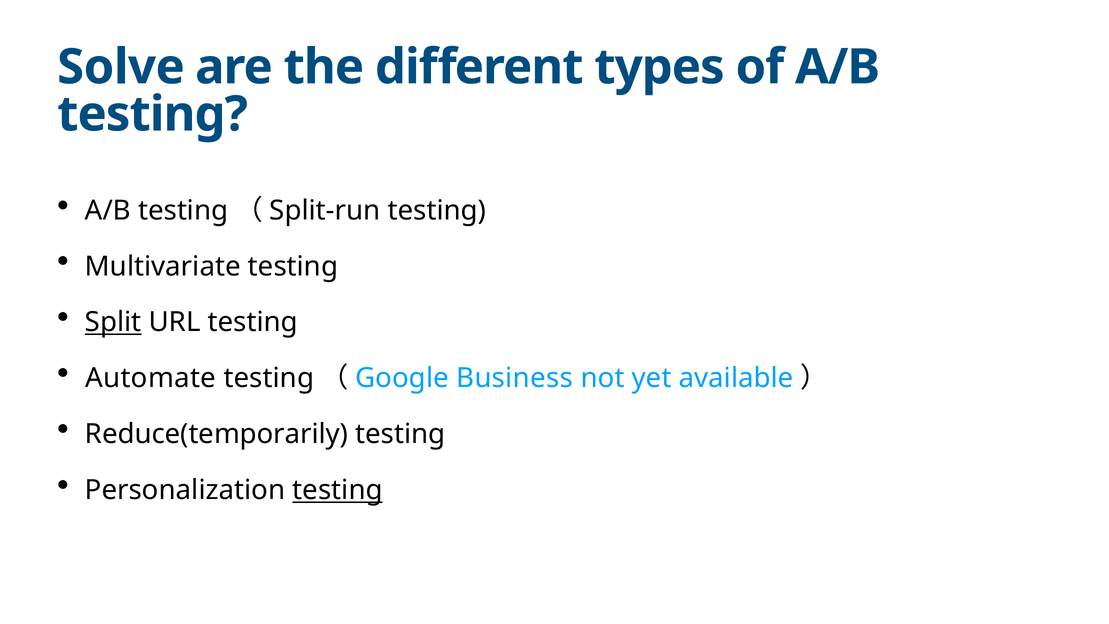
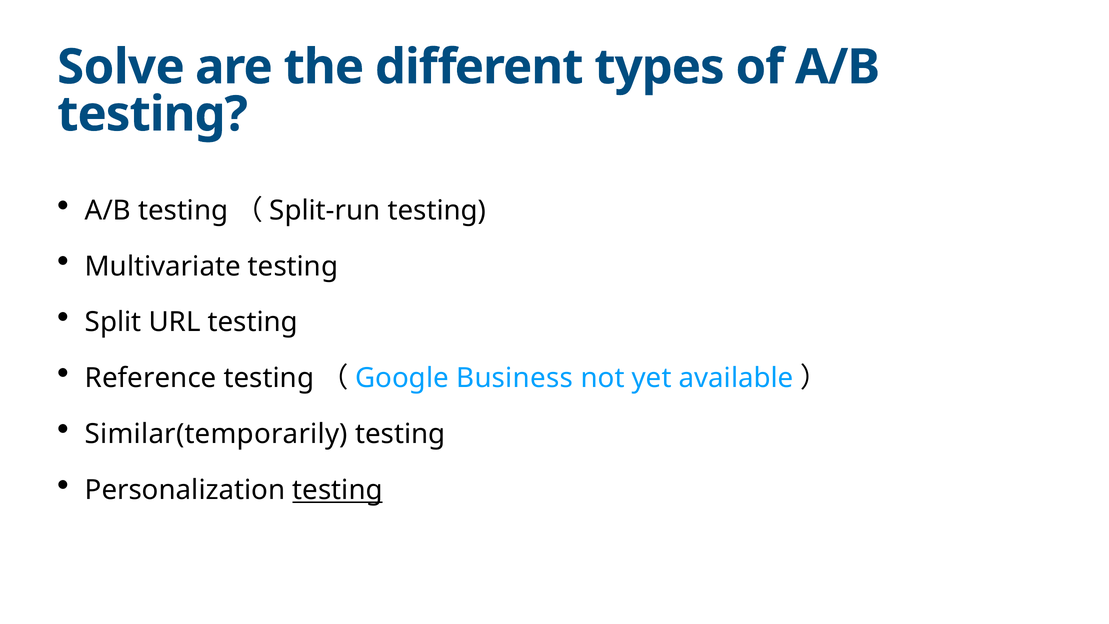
Split underline: present -> none
Automate: Automate -> Reference
Reduce(temporarily: Reduce(temporarily -> Similar(temporarily
